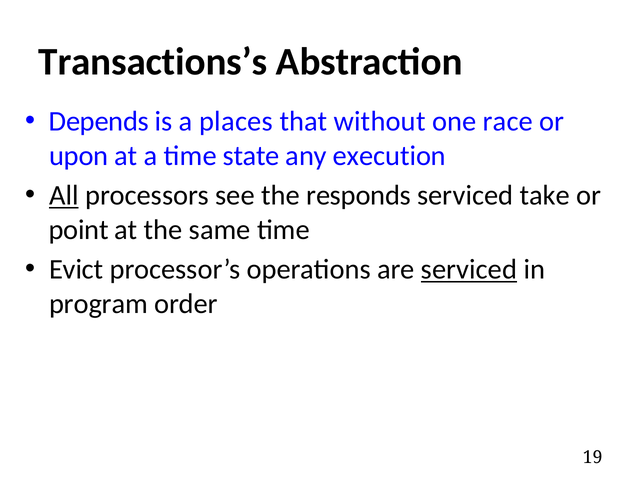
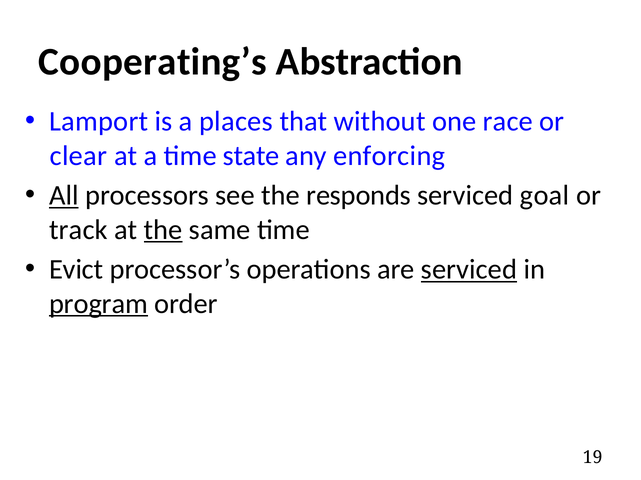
Transactions’s: Transactions’s -> Cooperating’s
Depends: Depends -> Lamport
upon: upon -> clear
execution: execution -> enforcing
take: take -> goal
point: point -> track
the at (163, 230) underline: none -> present
program underline: none -> present
